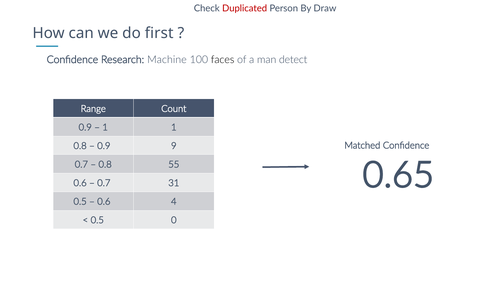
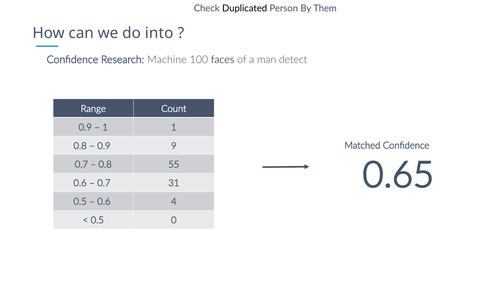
Duplicated colour: red -> black
Draw: Draw -> Them
first: first -> into
